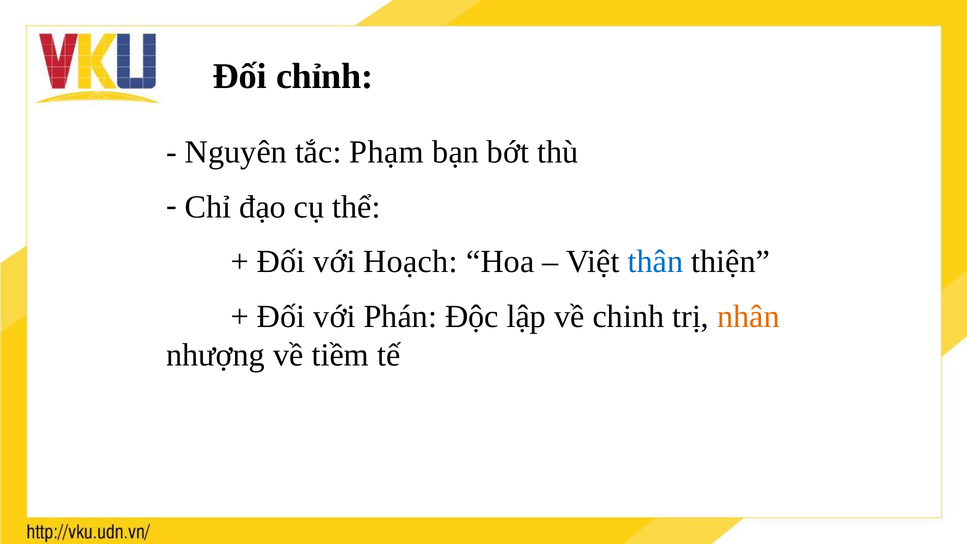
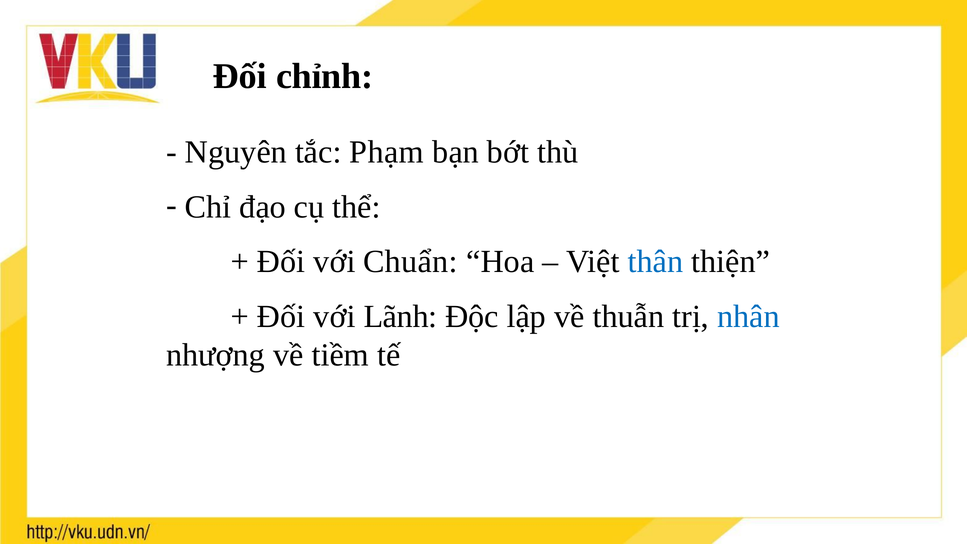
Hoạch: Hoạch -> Chuẩn
Phán: Phán -> Lãnh
chinh: chinh -> thuẫn
nhân colour: orange -> blue
